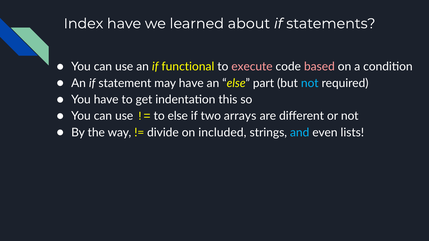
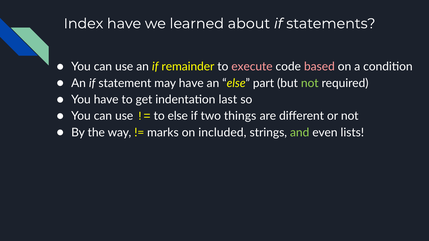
functional: functional -> remainder
not at (310, 83) colour: light blue -> light green
this: this -> last
arrays: arrays -> things
divide: divide -> marks
and colour: light blue -> light green
